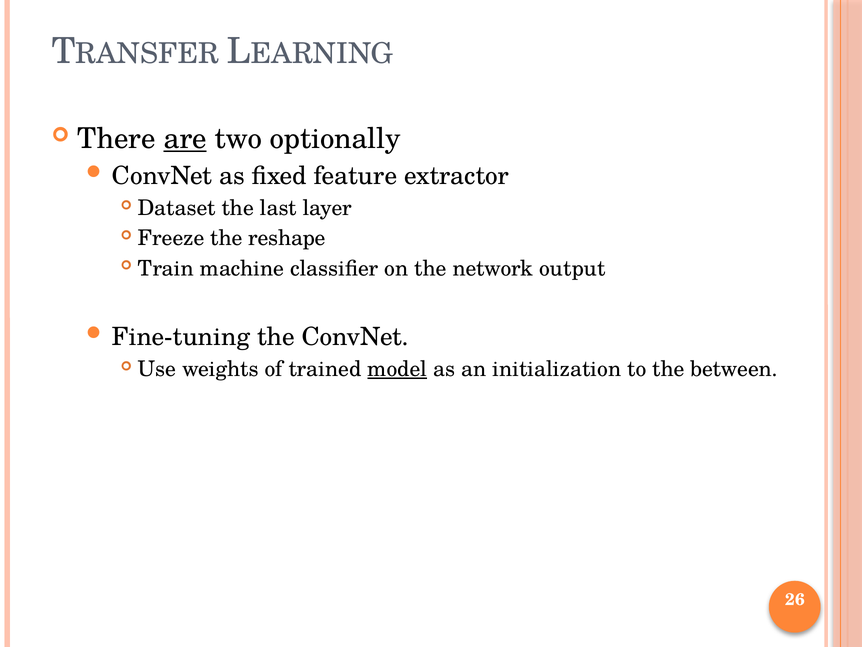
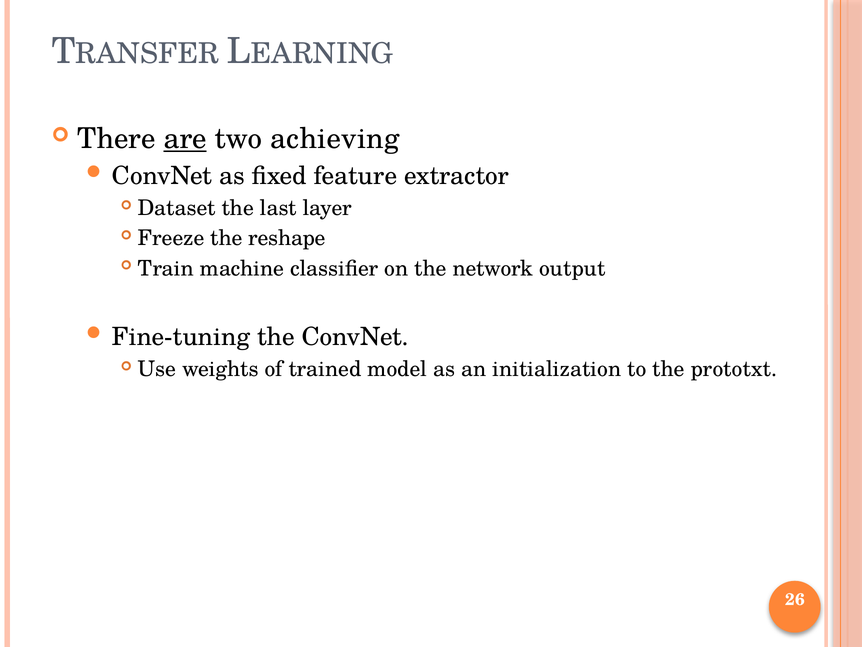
optionally: optionally -> achieving
model underline: present -> none
between: between -> prototxt
